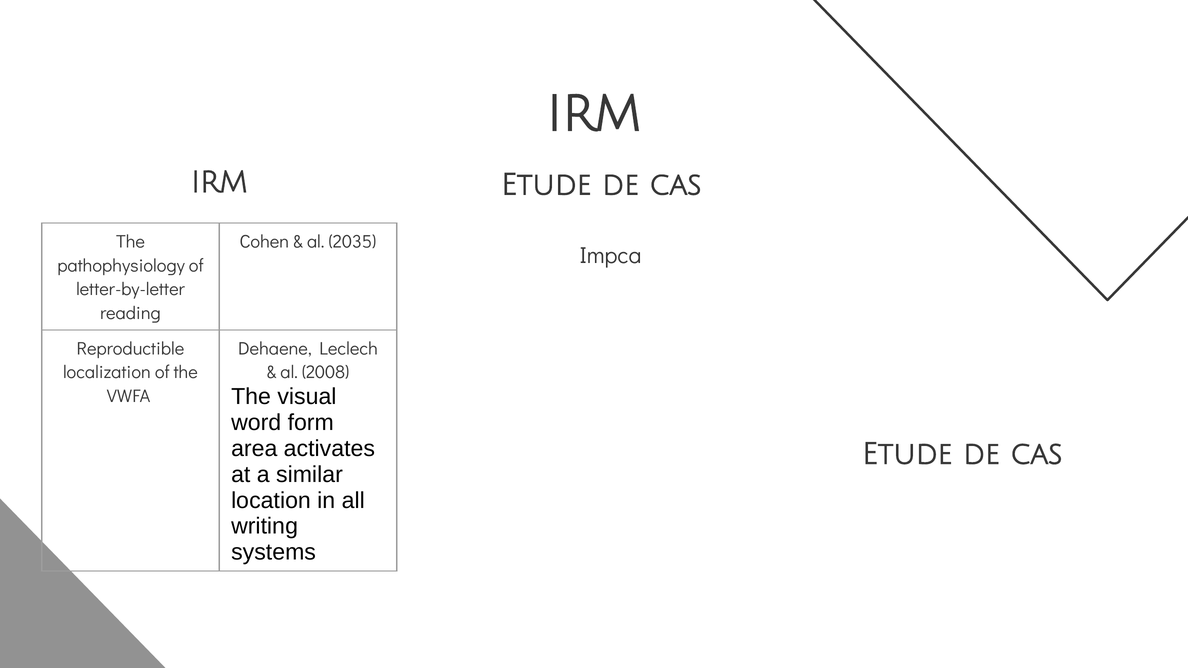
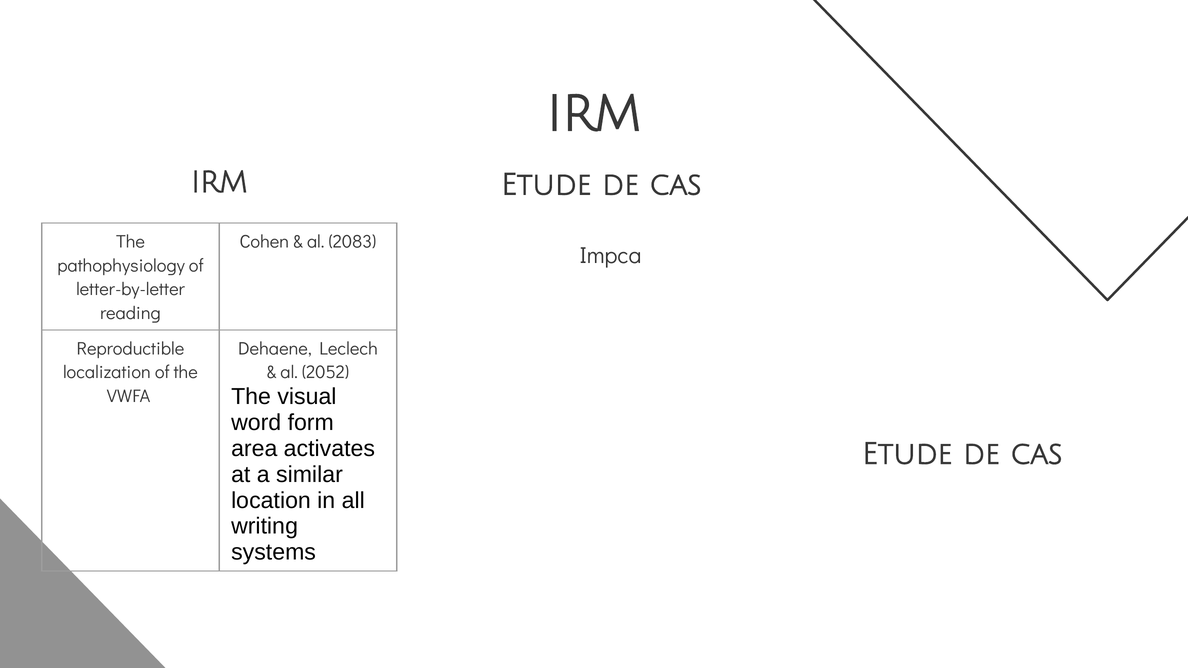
2035: 2035 -> 2083
2008: 2008 -> 2052
